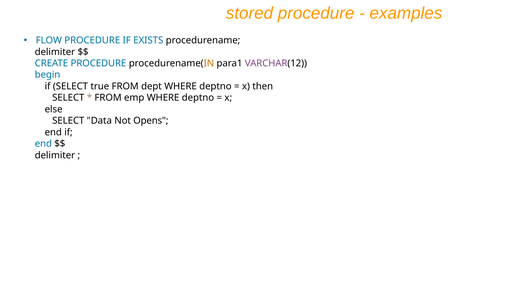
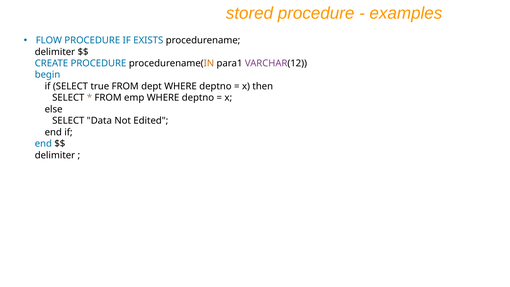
Opens: Opens -> Edited
